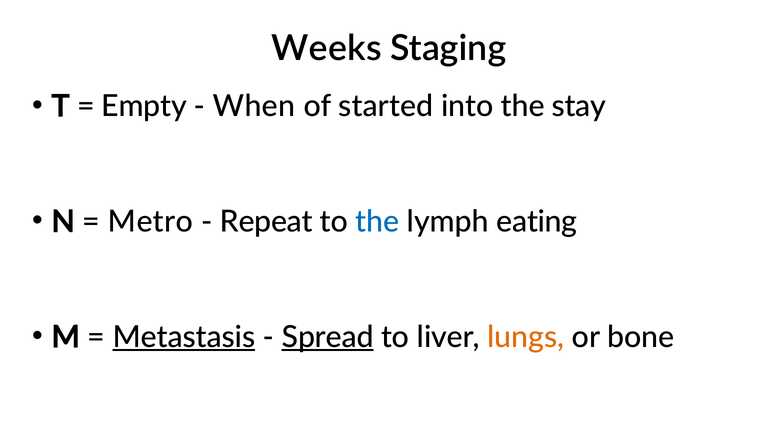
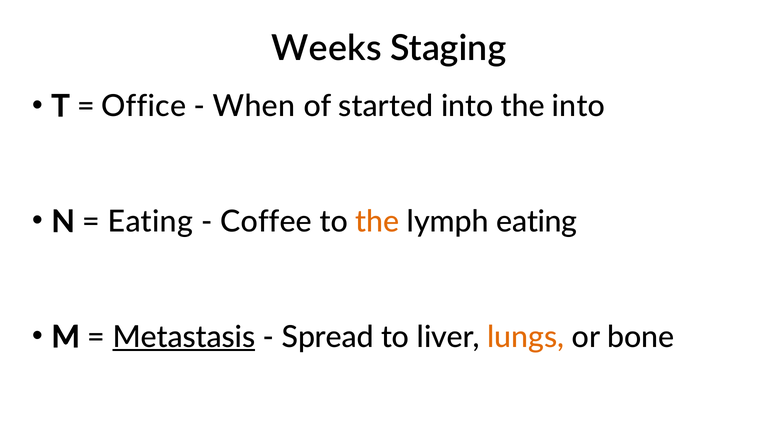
Empty: Empty -> Office
the stay: stay -> into
Metro at (150, 222): Metro -> Eating
Repeat: Repeat -> Coffee
the at (377, 222) colour: blue -> orange
Spread underline: present -> none
